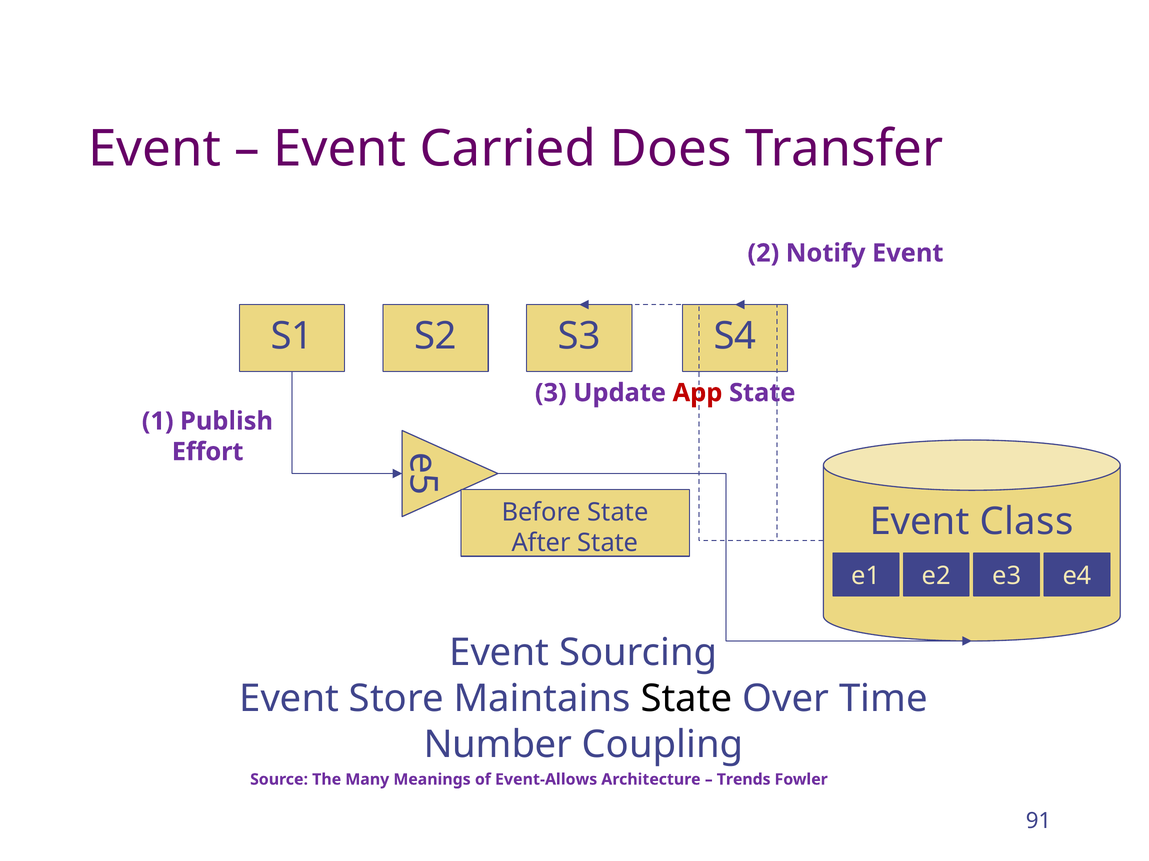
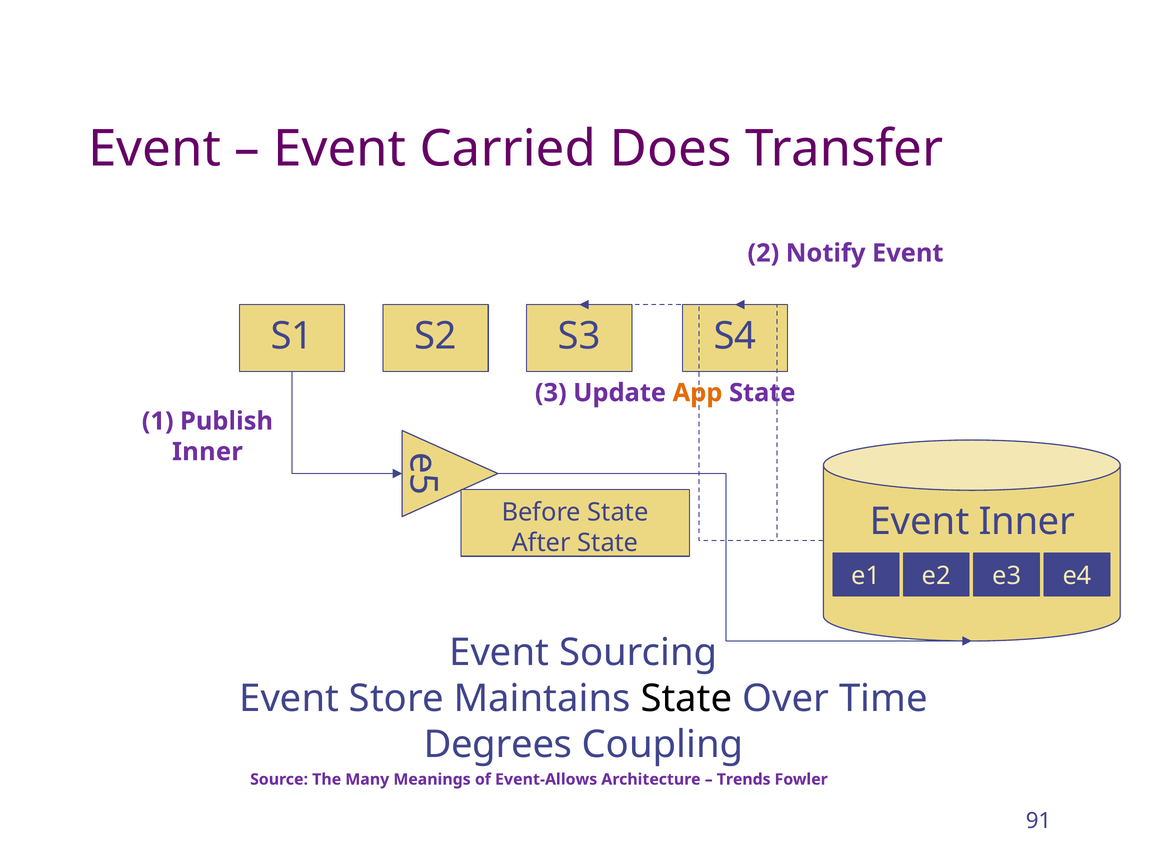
App colour: red -> orange
Effort at (208, 452): Effort -> Inner
Event Class: Class -> Inner
Number: Number -> Degrees
